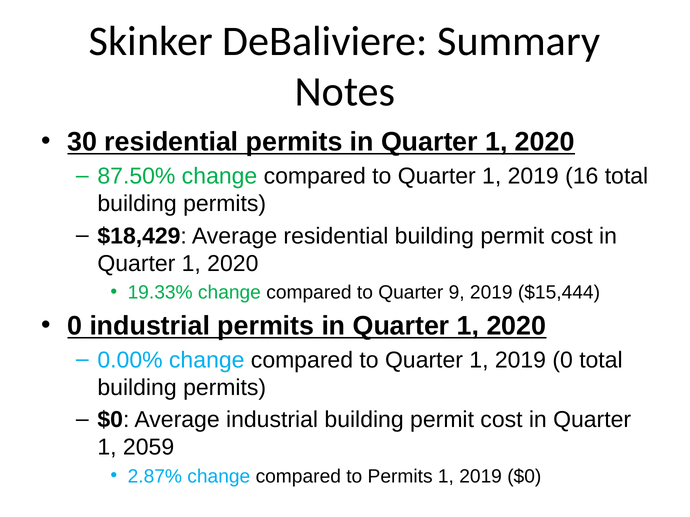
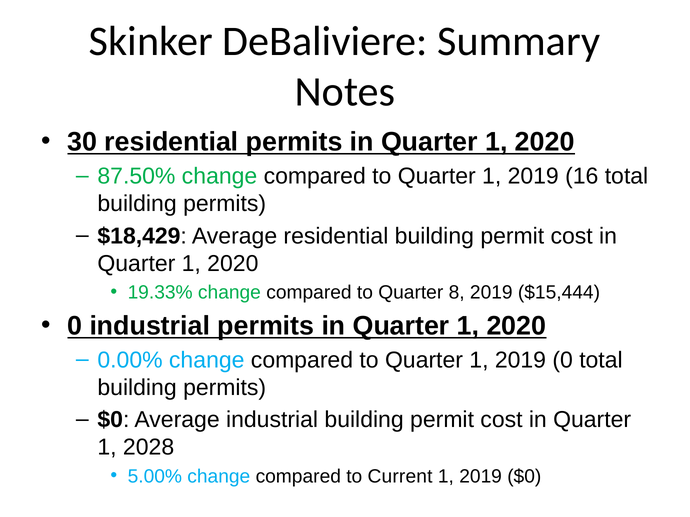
9: 9 -> 8
2059: 2059 -> 2028
2.87%: 2.87% -> 5.00%
to Permits: Permits -> Current
